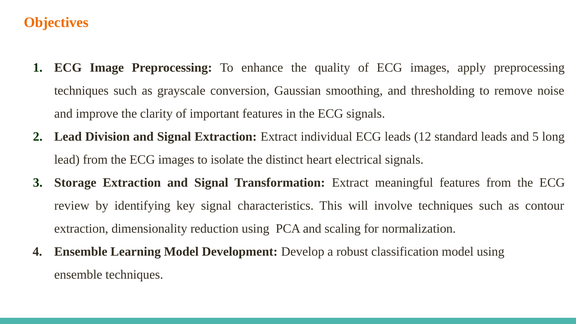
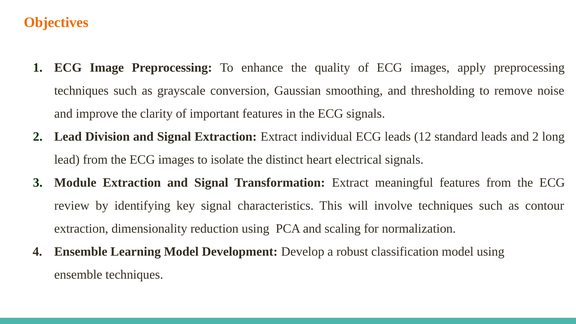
and 5: 5 -> 2
Storage: Storage -> Module
